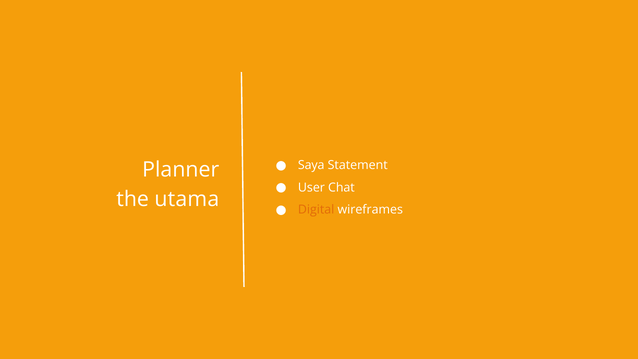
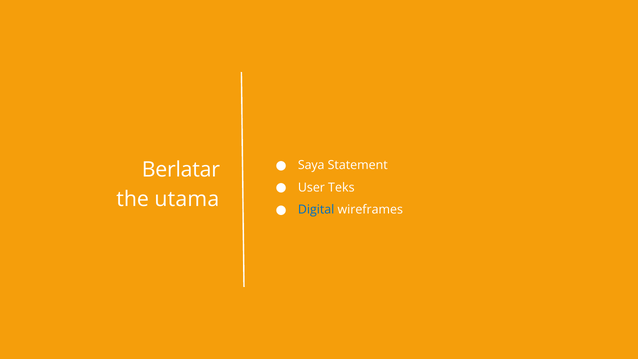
Planner: Planner -> Berlatar
Chat: Chat -> Teks
Digital colour: orange -> blue
